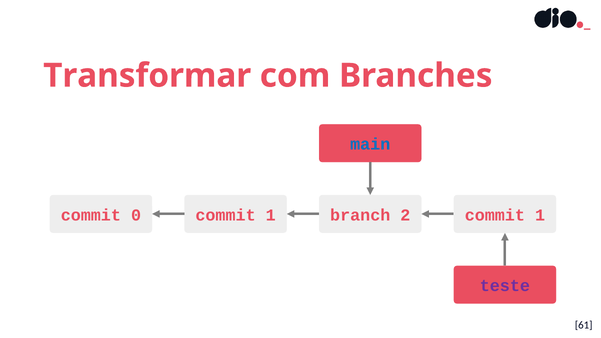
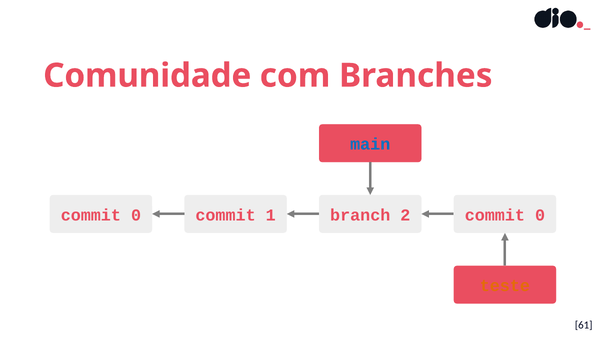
Transformar: Transformar -> Comunidade
2 commit 1: 1 -> 0
teste colour: purple -> orange
